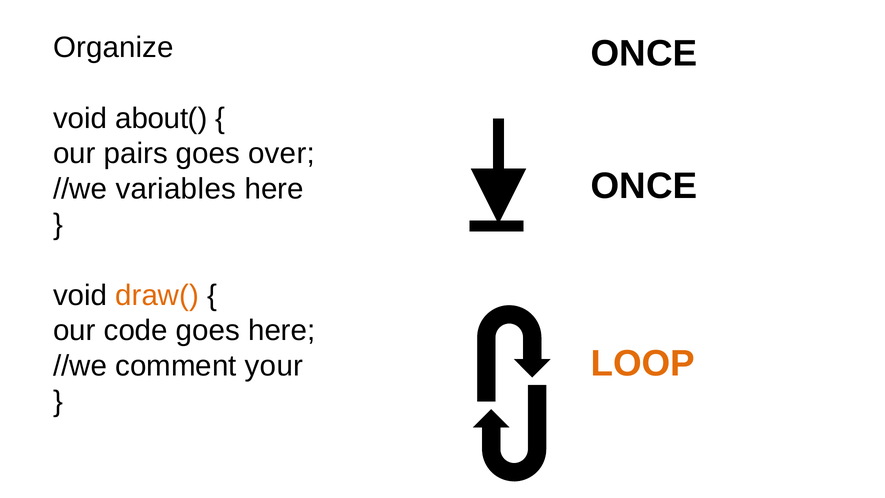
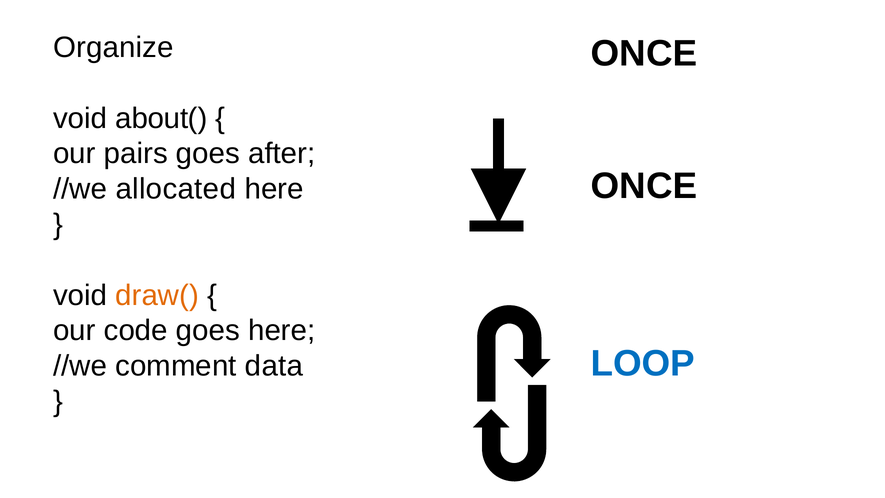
over: over -> after
variables: variables -> allocated
LOOP colour: orange -> blue
your: your -> data
